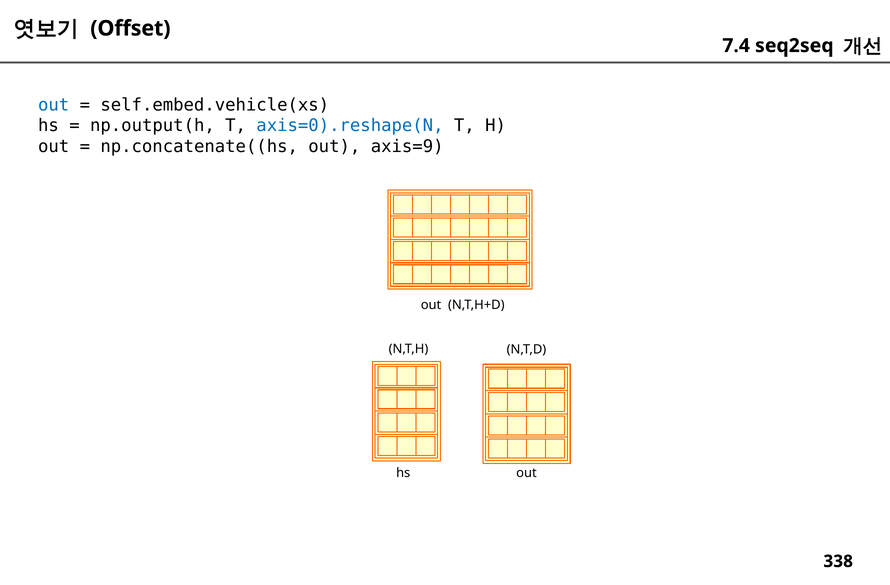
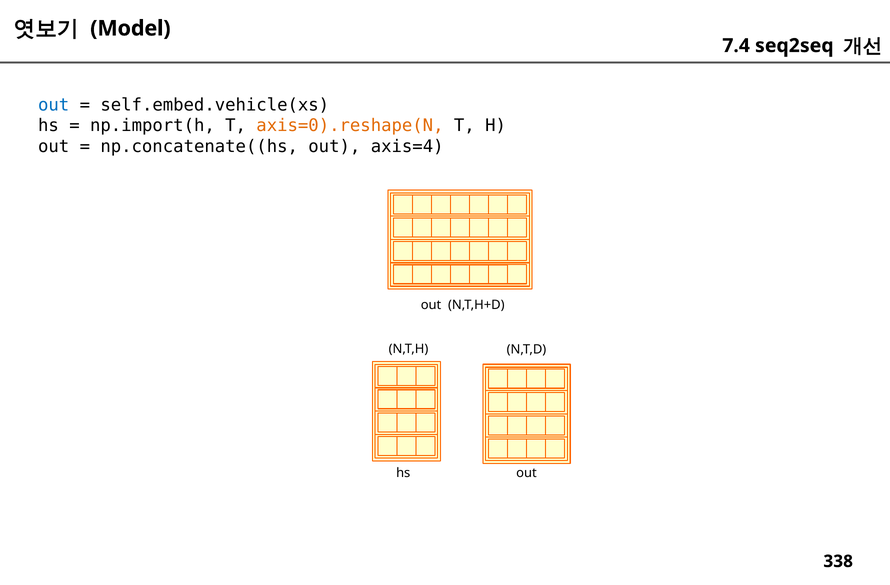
Offset: Offset -> Model
np.output(h: np.output(h -> np.import(h
axis=0).reshape(N colour: blue -> orange
axis=9: axis=9 -> axis=4
